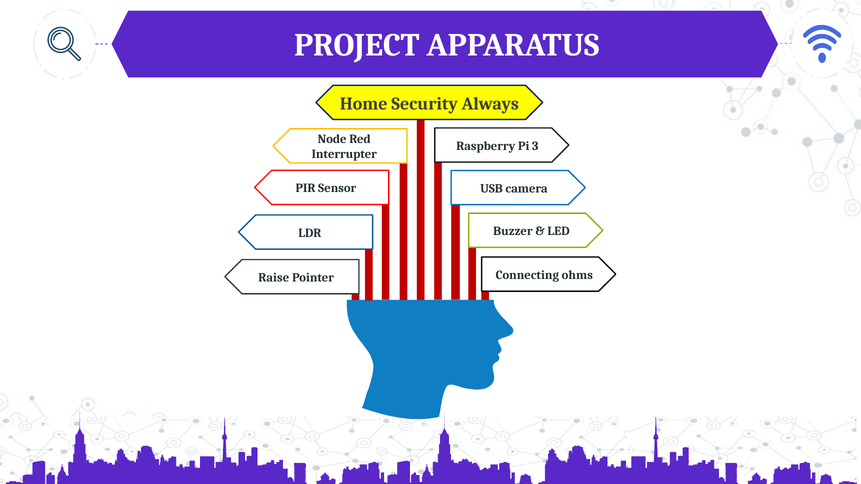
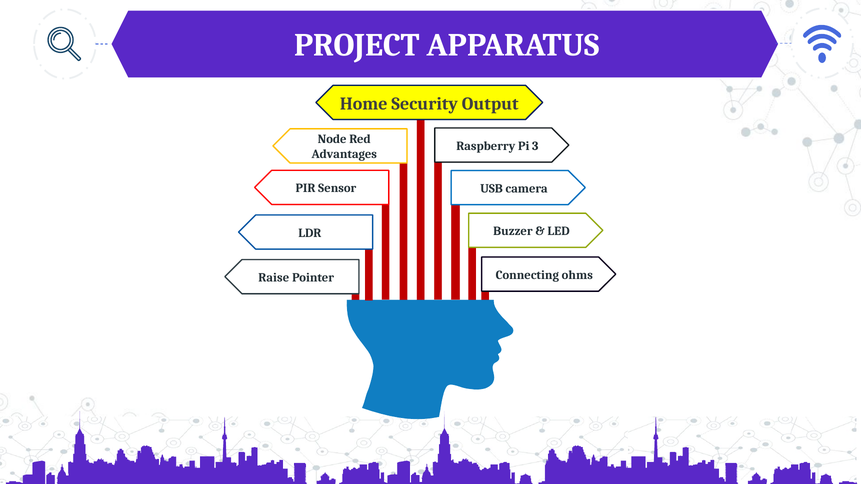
Always: Always -> Output
Interrupter: Interrupter -> Advantages
